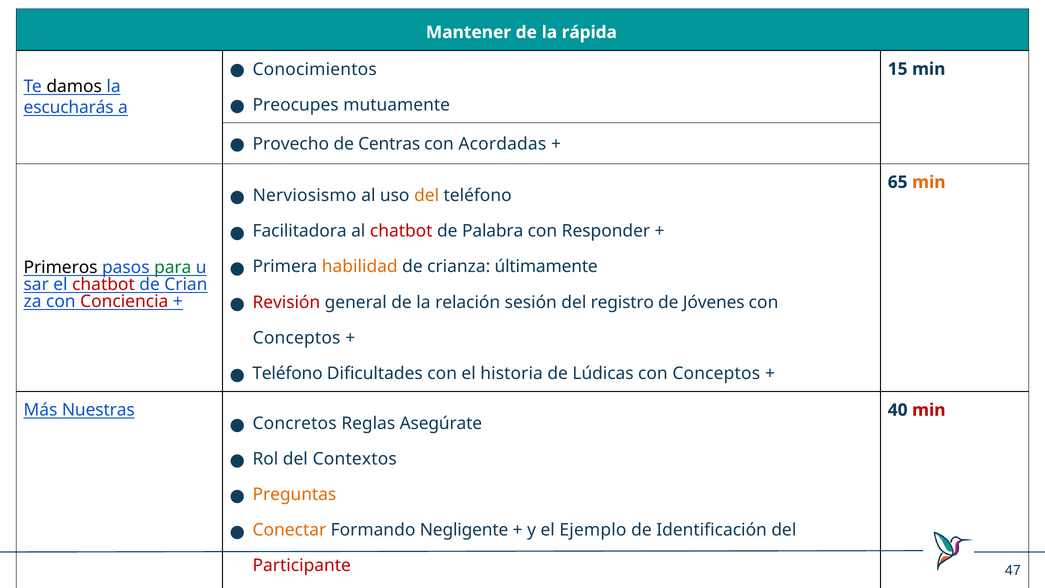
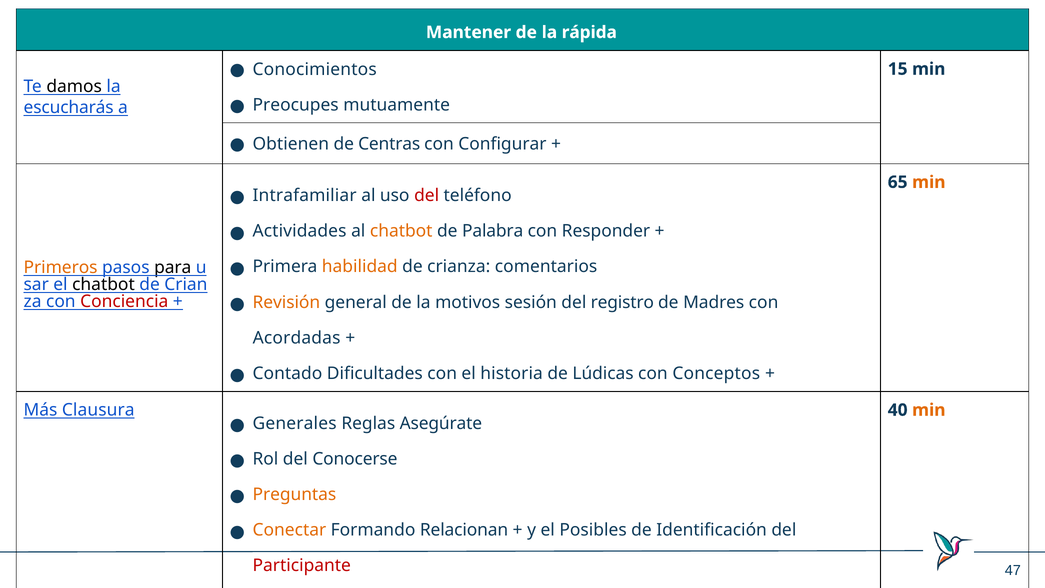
Provecho: Provecho -> Obtienen
Acordadas: Acordadas -> Configurar
Nerviosismo: Nerviosismo -> Intrafamiliar
del at (427, 196) colour: orange -> red
Facilitadora: Facilitadora -> Actividades
chatbot at (401, 231) colour: red -> orange
últimamente: últimamente -> comentarios
Primeros colour: black -> orange
para colour: green -> black
chatbot at (103, 285) colour: red -> black
Revisión colour: red -> orange
relación: relación -> motivos
Jóvenes: Jóvenes -> Madres
Conceptos at (297, 338): Conceptos -> Acordadas
Teléfono at (288, 373): Teléfono -> Contado
Nuestras: Nuestras -> Clausura
min at (929, 410) colour: red -> orange
Concretos: Concretos -> Generales
Contextos: Contextos -> Conocerse
Negligente: Negligente -> Relacionan
Ejemplo: Ejemplo -> Posibles
